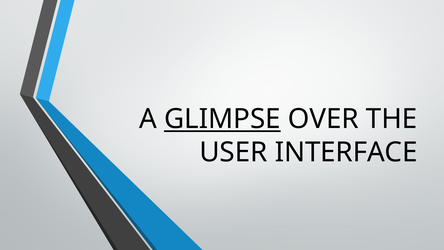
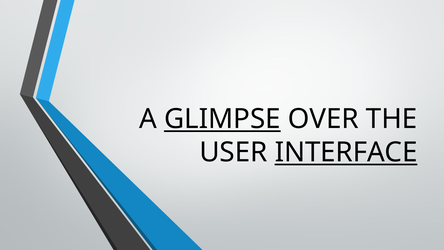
INTERFACE underline: none -> present
